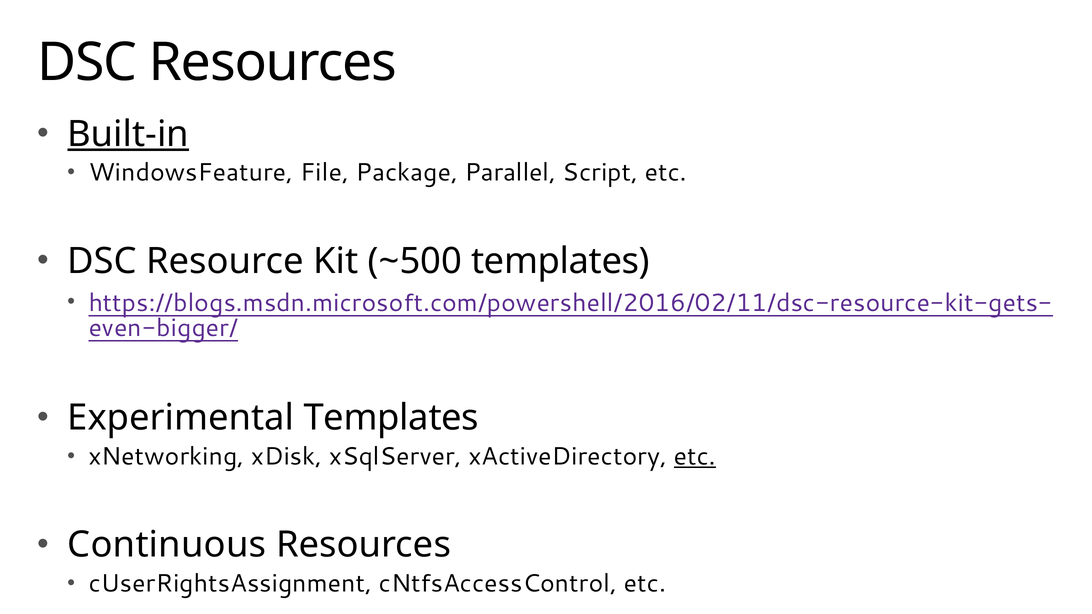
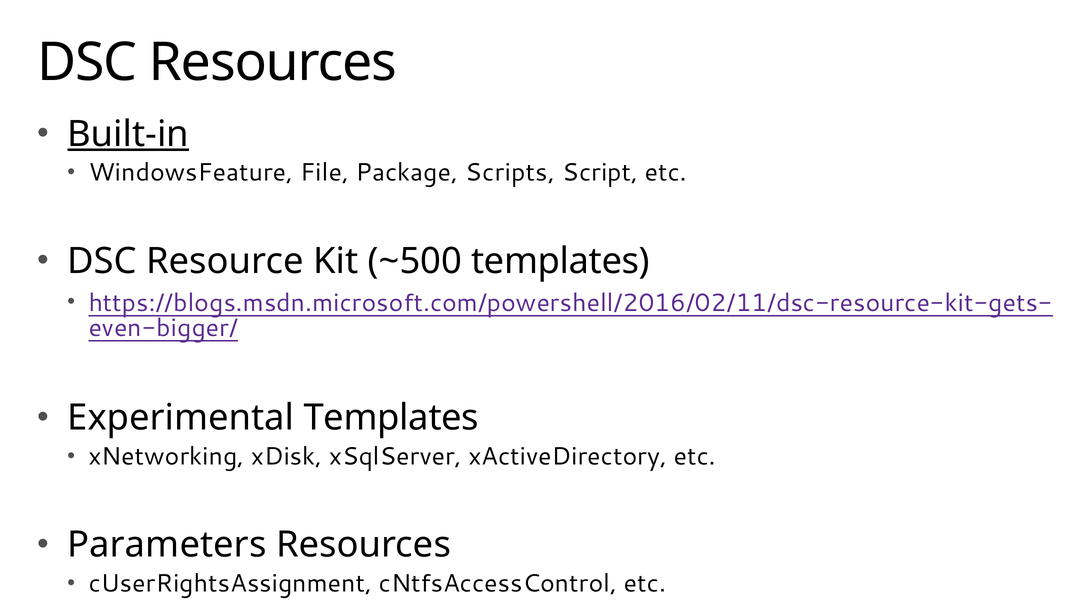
Parallel: Parallel -> Scripts
etc at (695, 457) underline: present -> none
Continuous: Continuous -> Parameters
